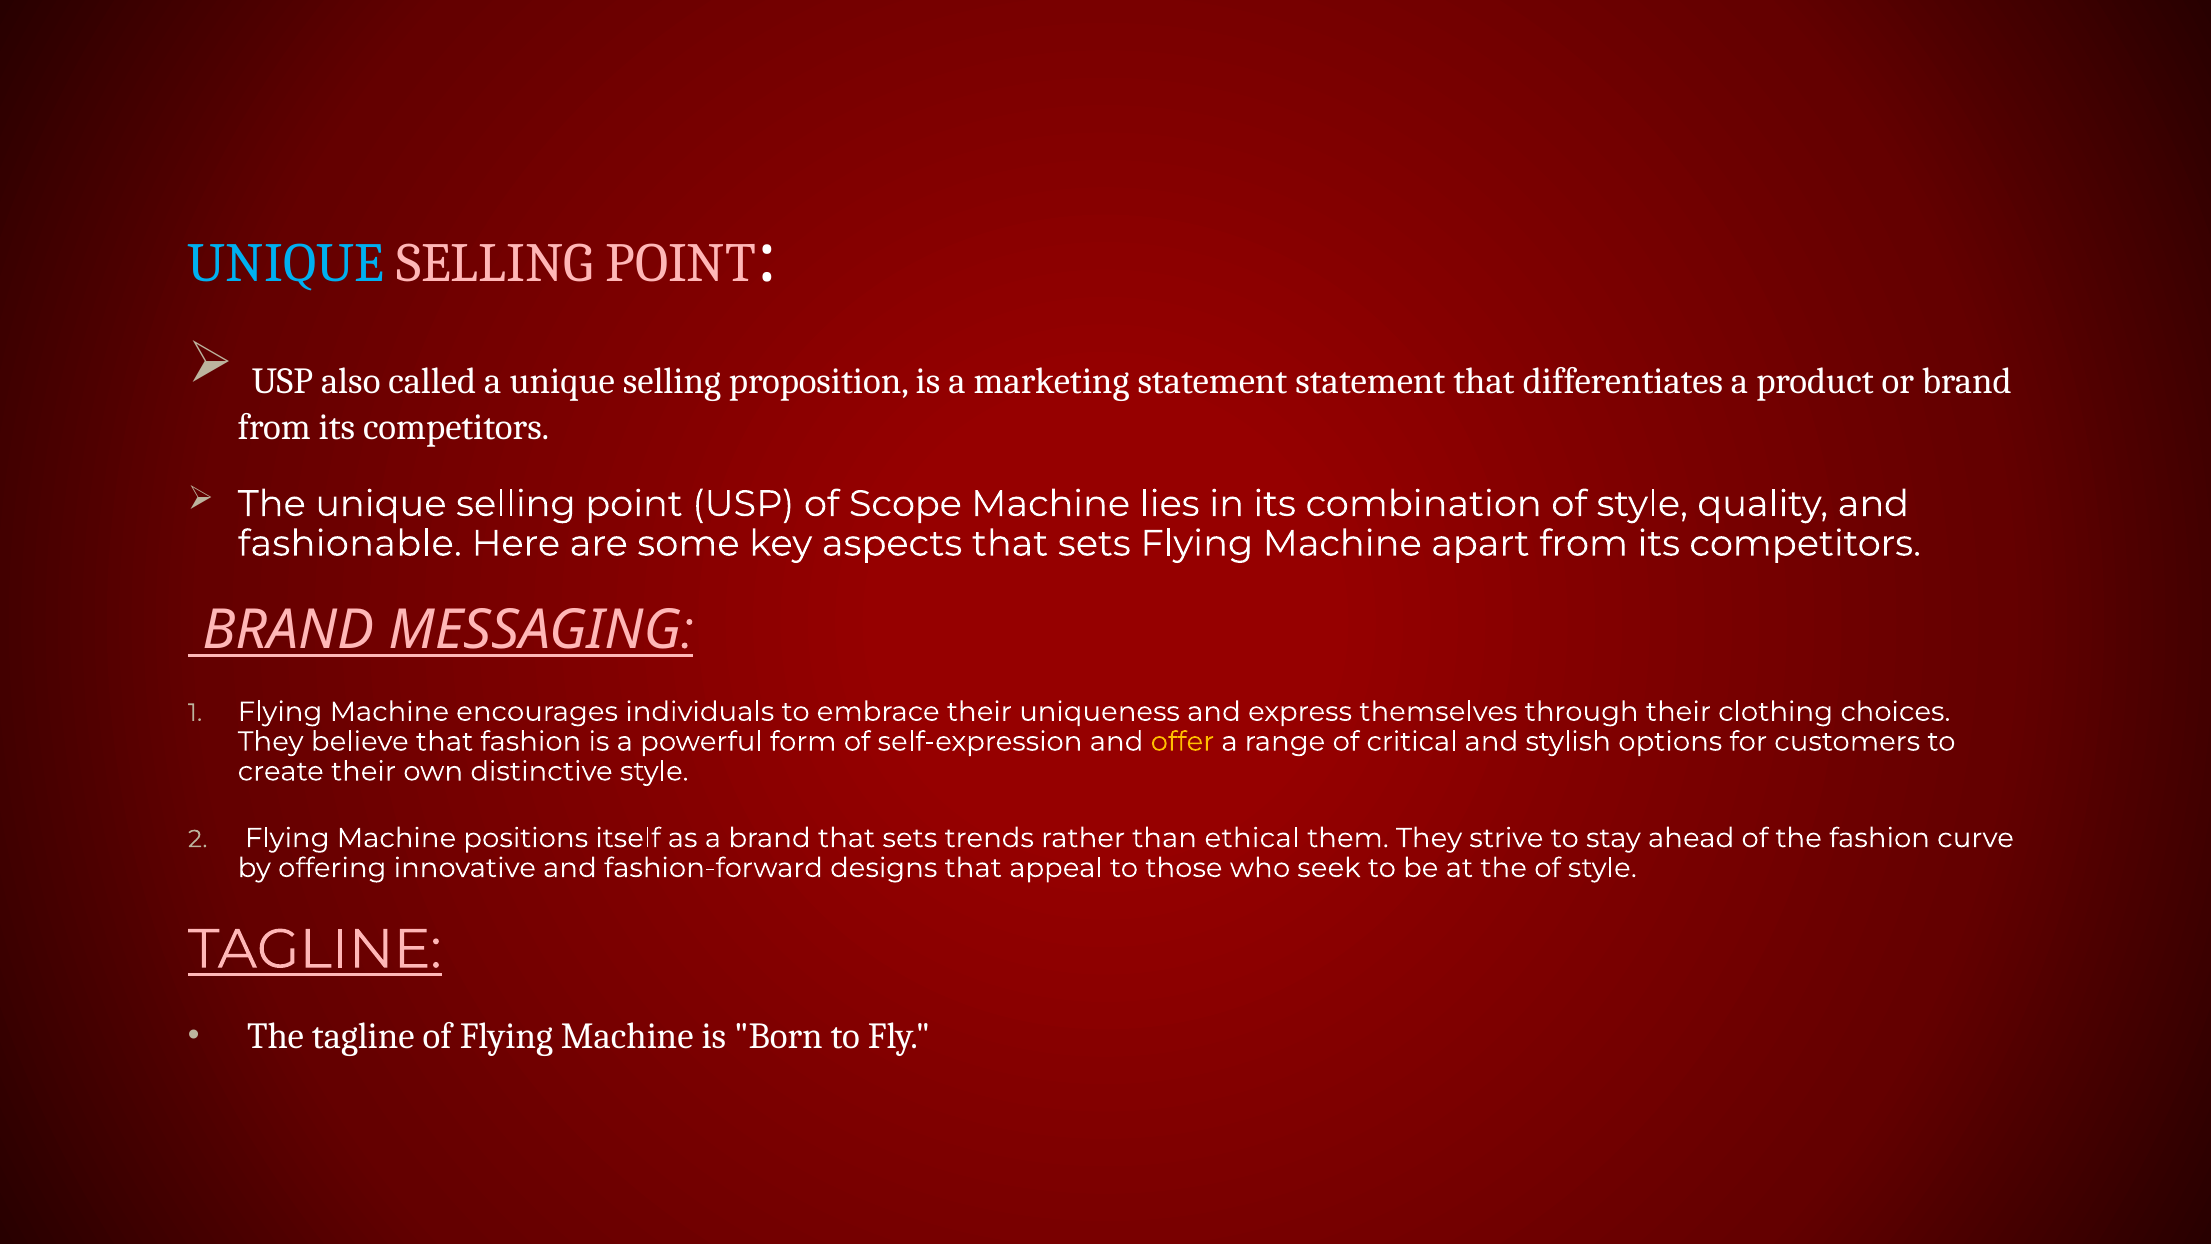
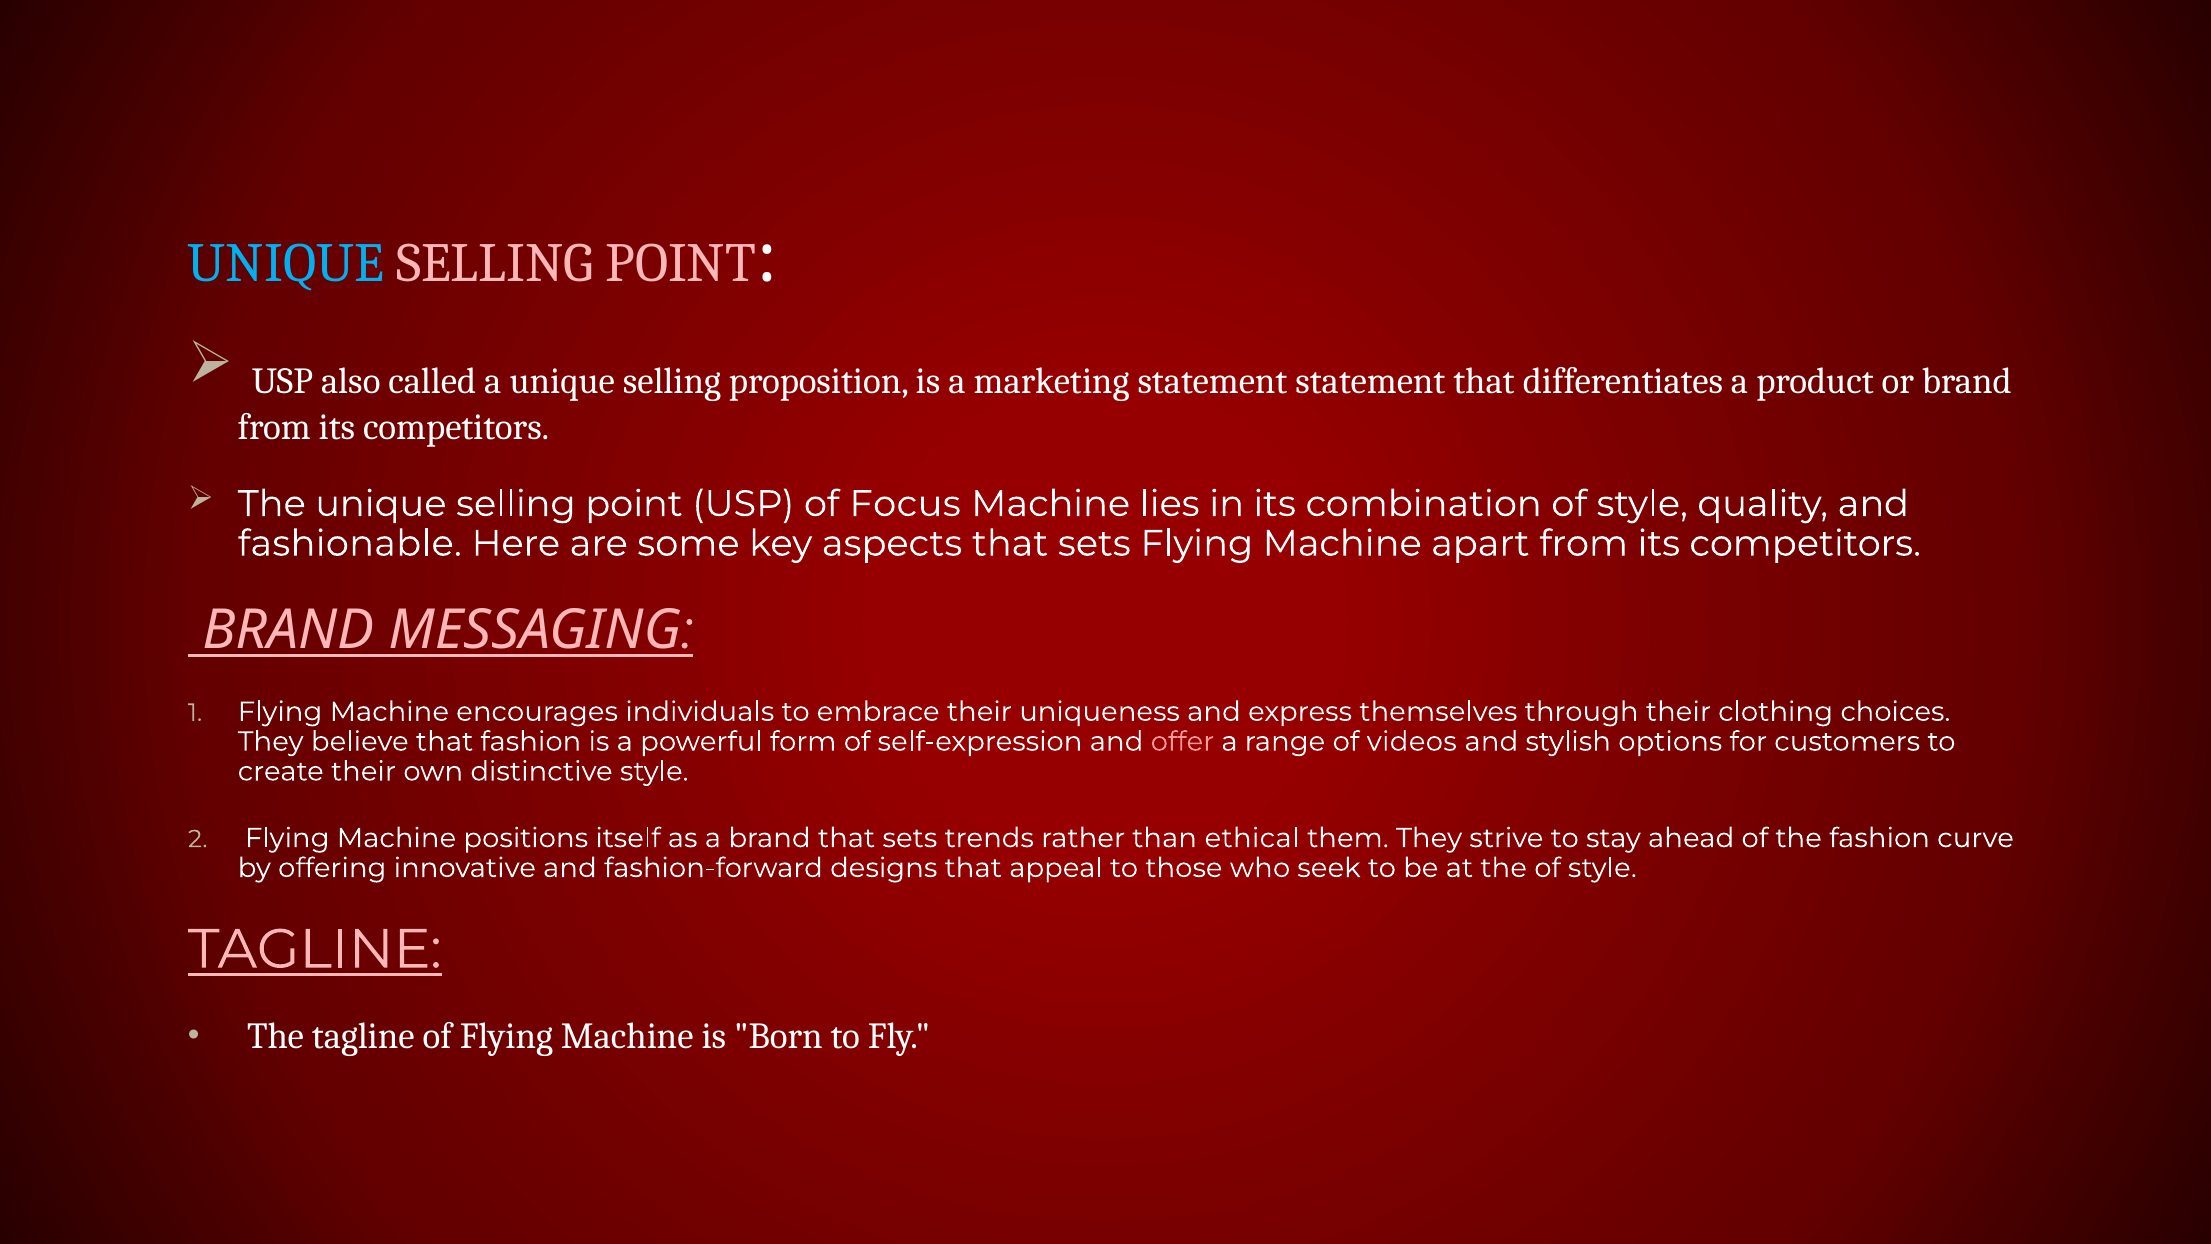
Scope: Scope -> Focus
offer colour: yellow -> pink
critical: critical -> videos
